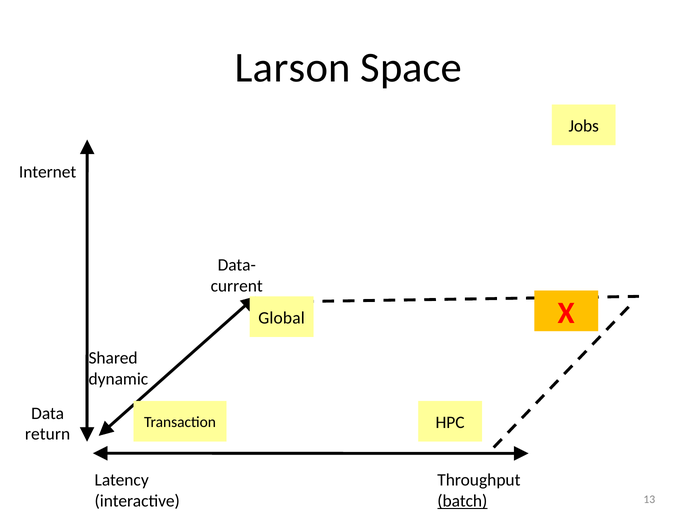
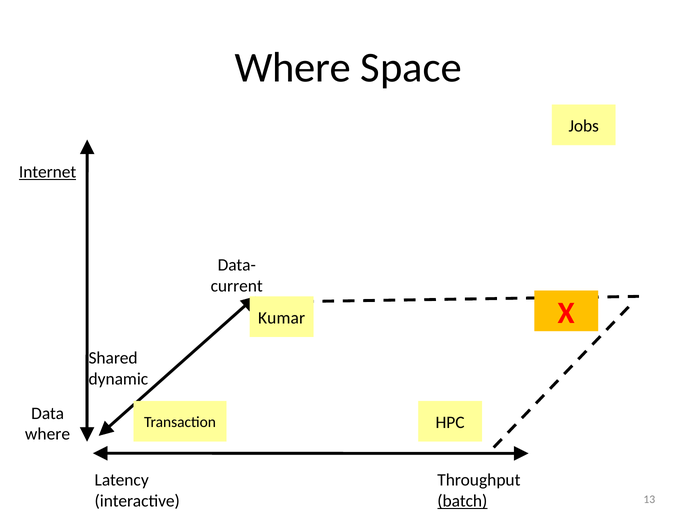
Larson at (293, 67): Larson -> Where
Internet underline: none -> present
Global: Global -> Kumar
return at (48, 434): return -> where
